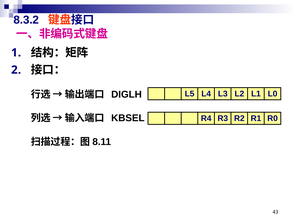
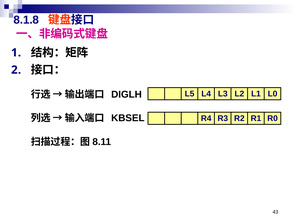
8.3.2: 8.3.2 -> 8.1.8
